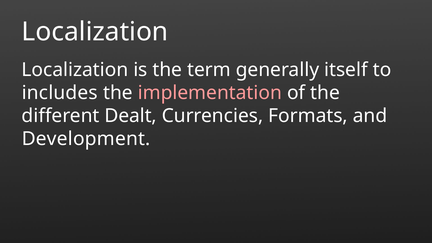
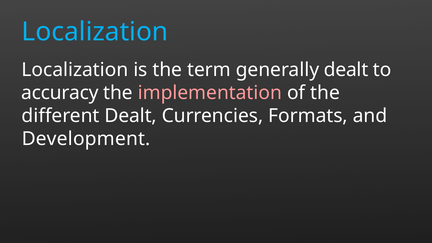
Localization at (95, 32) colour: white -> light blue
generally itself: itself -> dealt
includes: includes -> accuracy
